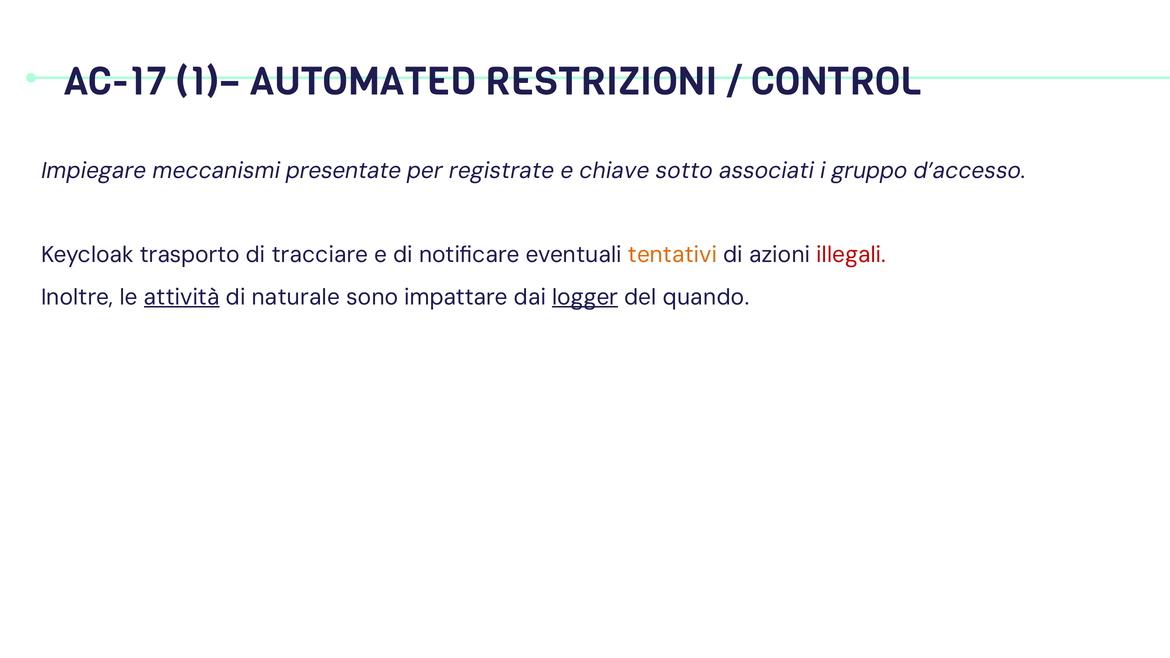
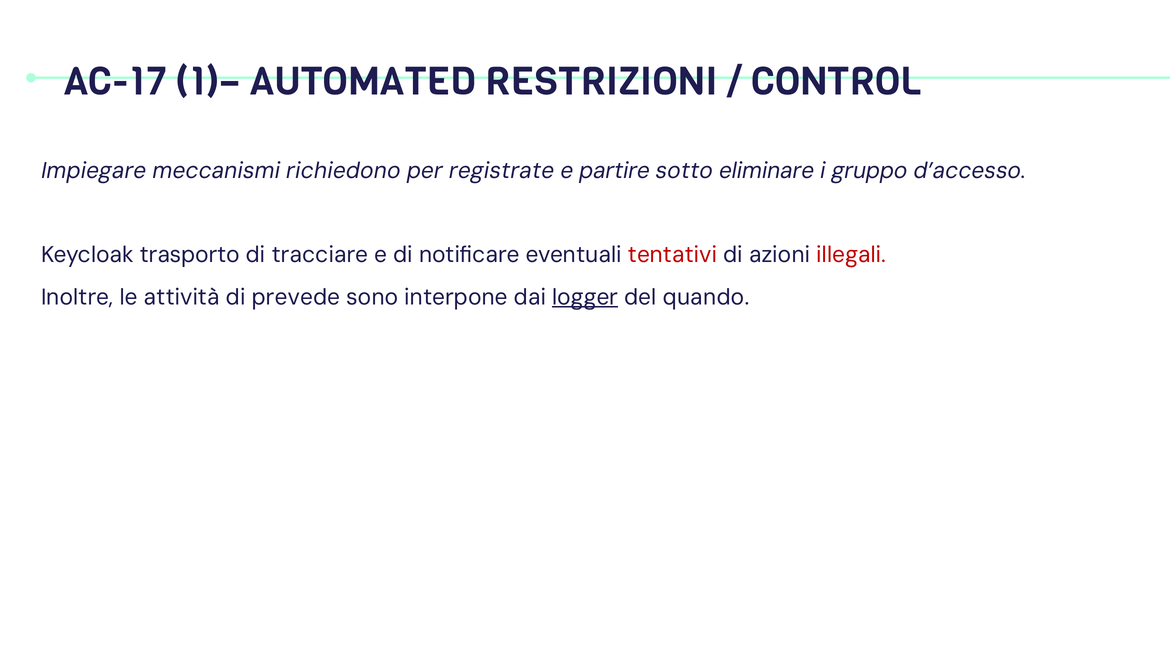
presentate: presentate -> richiedono
chiave: chiave -> partire
associati: associati -> eliminare
tentativi colour: orange -> red
attività underline: present -> none
naturale: naturale -> prevede
impattare: impattare -> interpone
